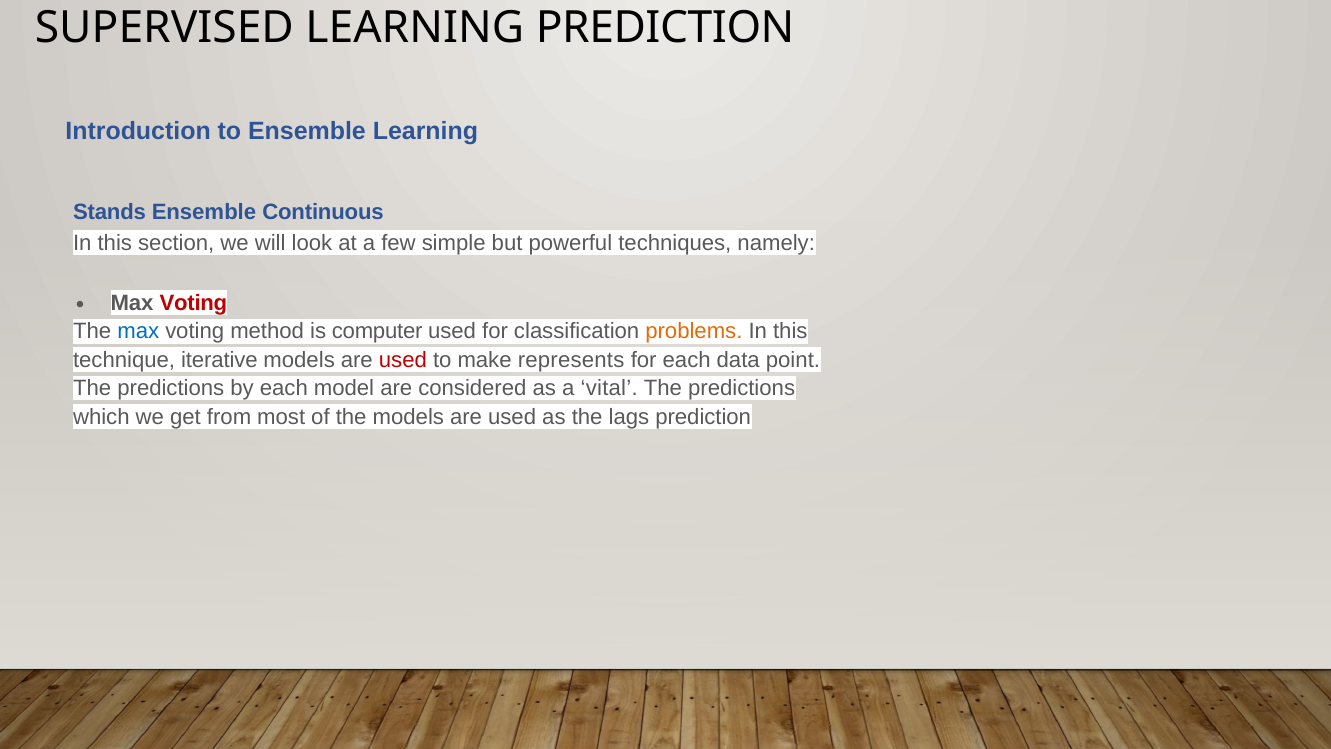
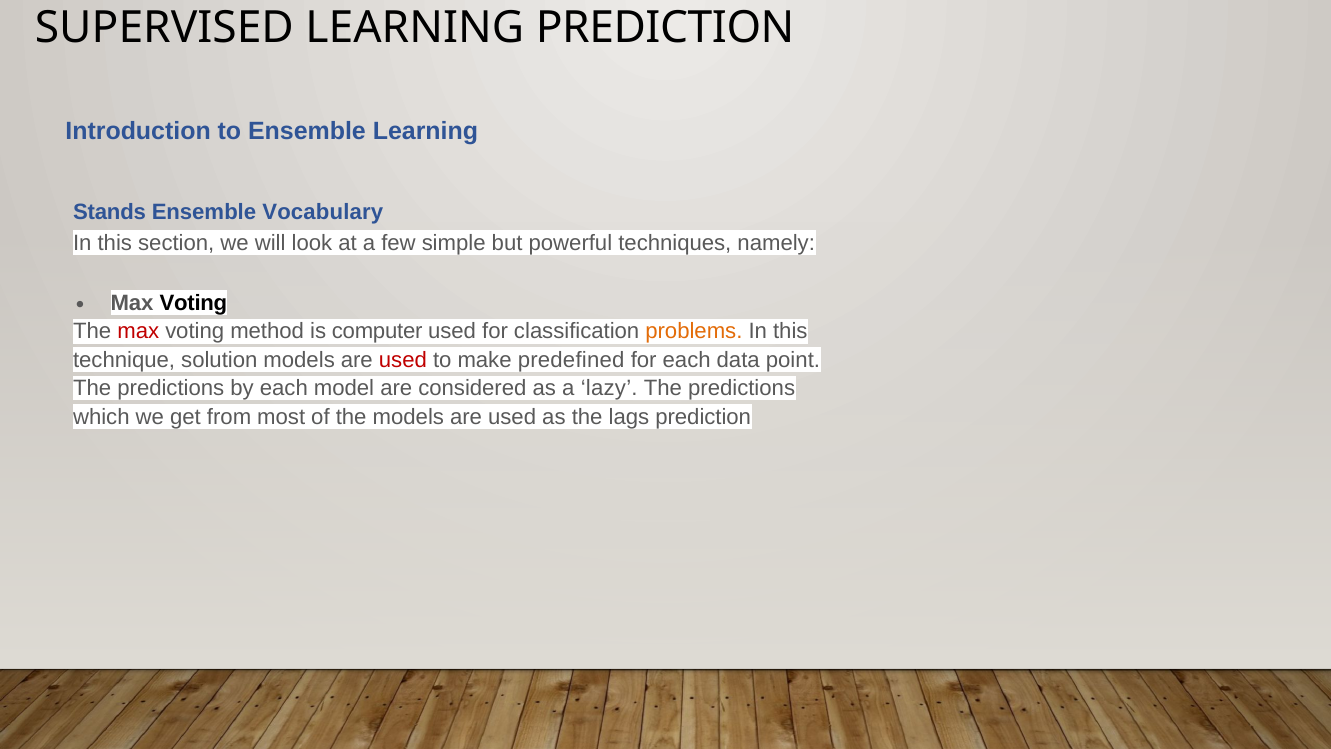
Continuous: Continuous -> Vocabulary
Voting at (193, 303) colour: red -> black
max at (138, 331) colour: blue -> red
iterative: iterative -> solution
represents: represents -> predefined
vital: vital -> lazy
